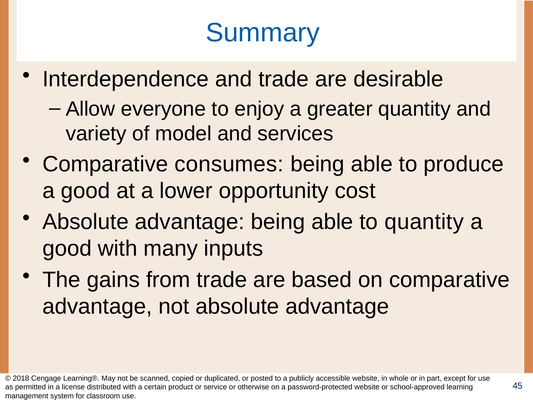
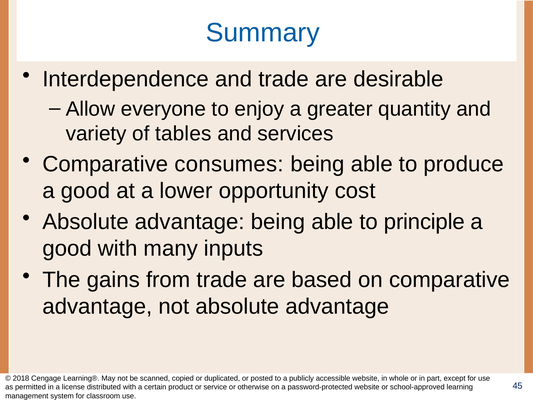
model: model -> tables
to quantity: quantity -> principle
